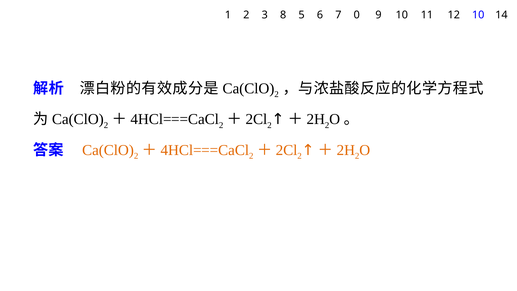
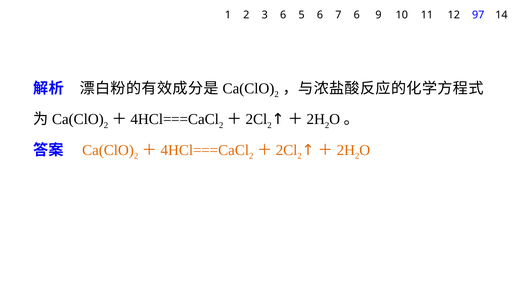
3 8: 8 -> 6
7 0: 0 -> 6
12 10: 10 -> 97
